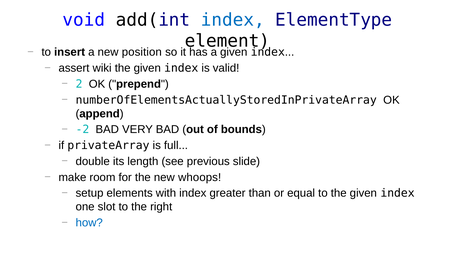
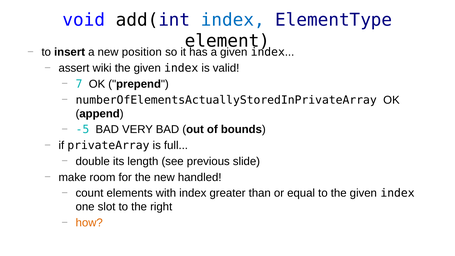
2: 2 -> 7
-2: -2 -> -5
whoops: whoops -> handled
setup: setup -> count
how colour: blue -> orange
